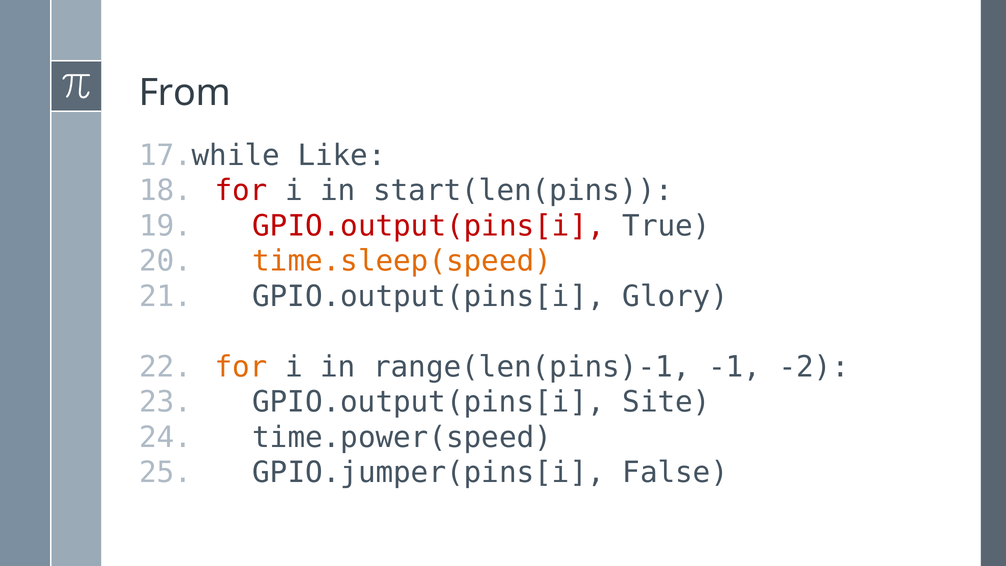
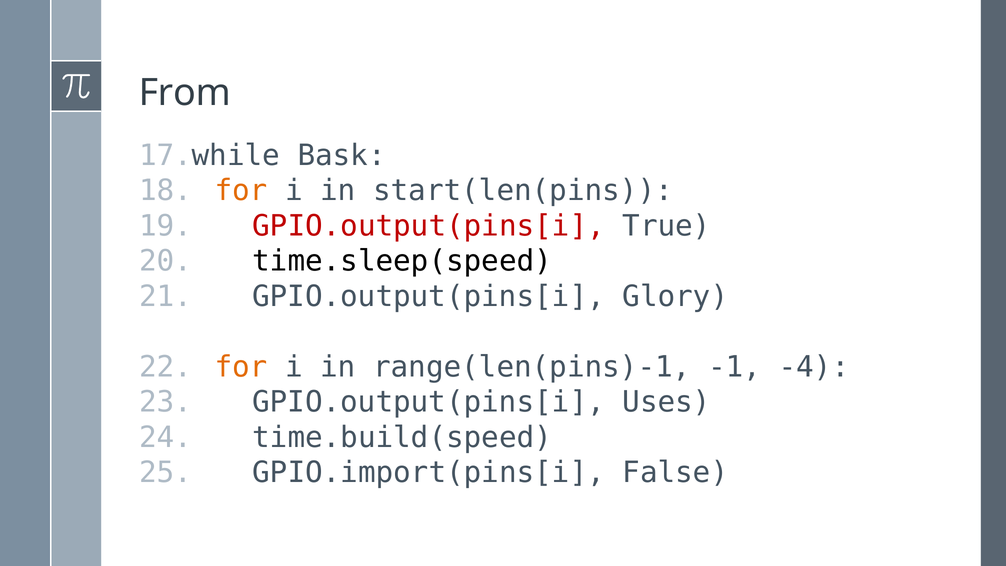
Like: Like -> Bask
for at (241, 191) colour: red -> orange
time.sleep(speed colour: orange -> black
-2: -2 -> -4
Site: Site -> Uses
time.power(speed: time.power(speed -> time.build(speed
GPIO.jumper(pins[i: GPIO.jumper(pins[i -> GPIO.import(pins[i
